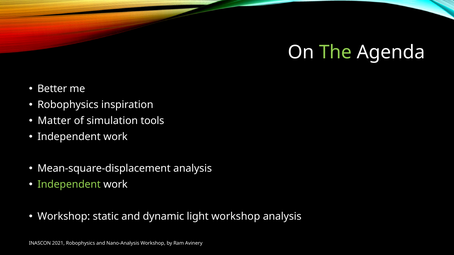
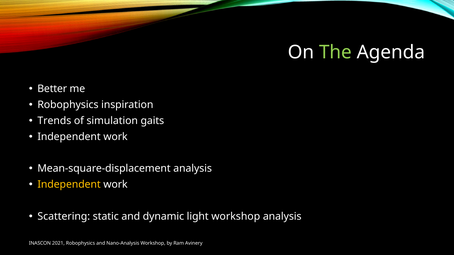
Matter: Matter -> Trends
tools: tools -> gaits
Independent at (69, 185) colour: light green -> yellow
Workshop at (64, 217): Workshop -> Scattering
